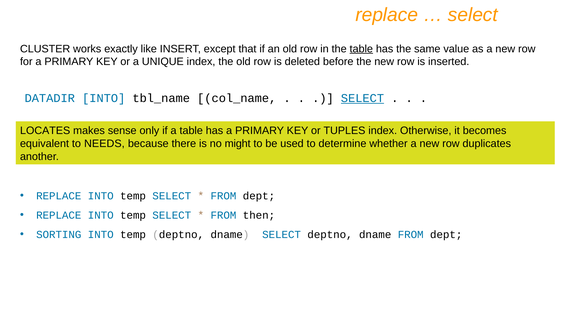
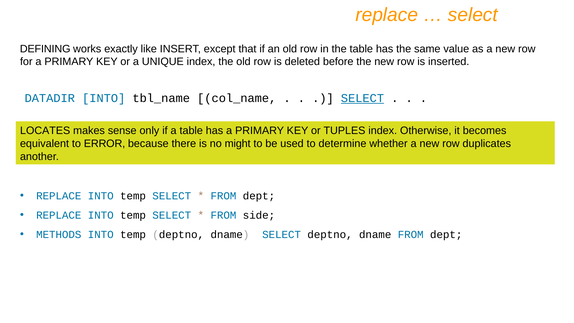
CLUSTER: CLUSTER -> DEFINING
table at (361, 49) underline: present -> none
NEEDS: NEEDS -> ERROR
then: then -> side
SORTING: SORTING -> METHODS
